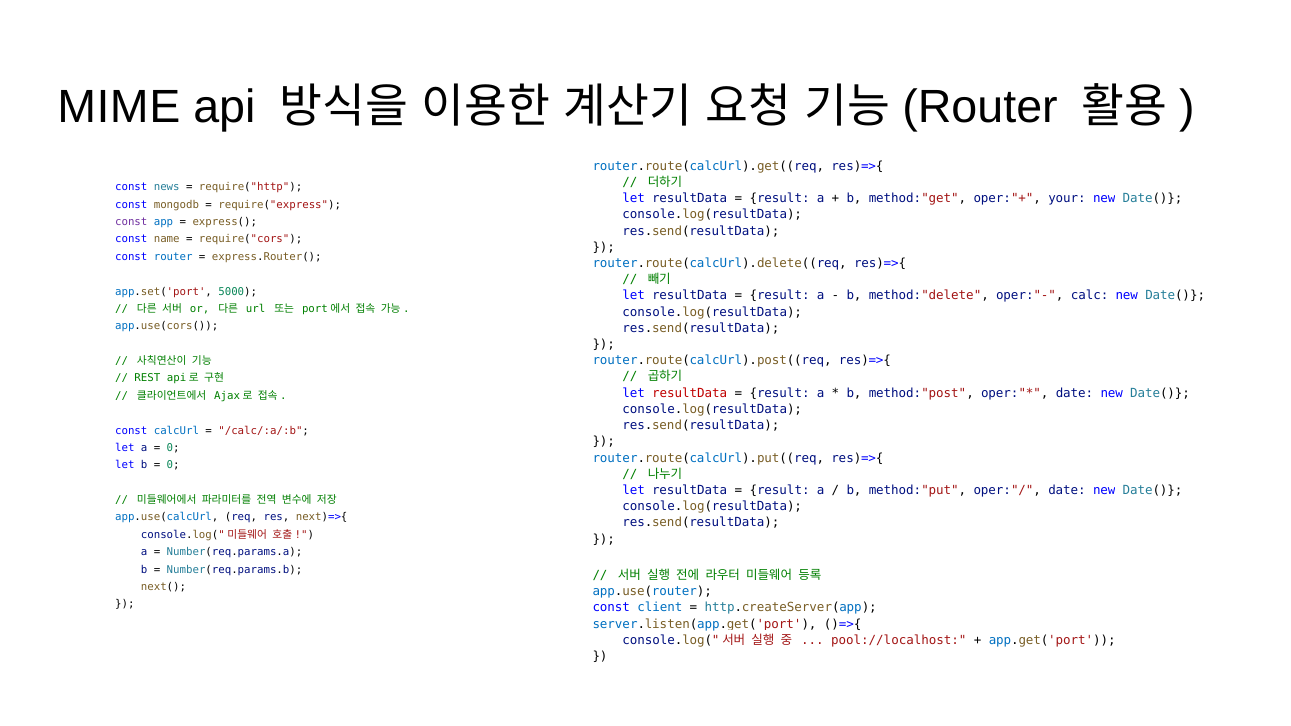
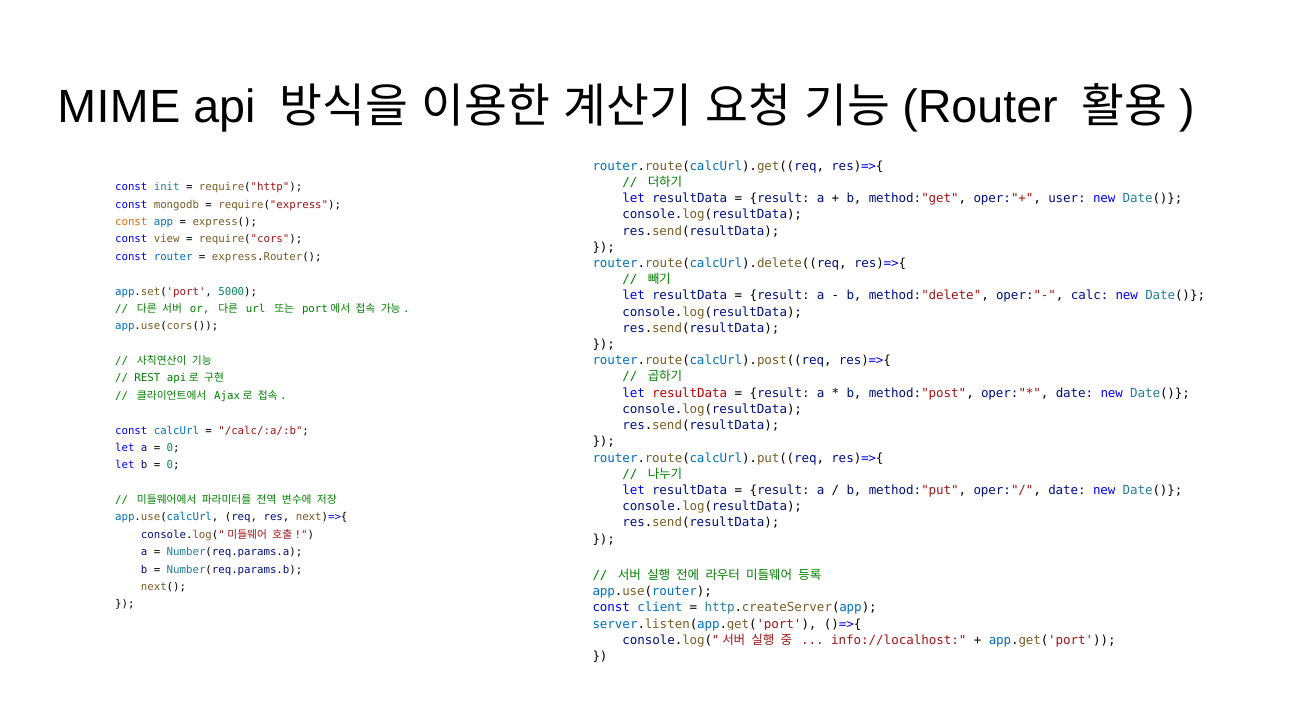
news: news -> init
your: your -> user
const at (131, 222) colour: purple -> orange
name: name -> view
pool://localhost: pool://localhost -> info://localhost
